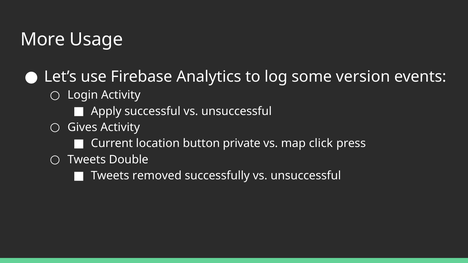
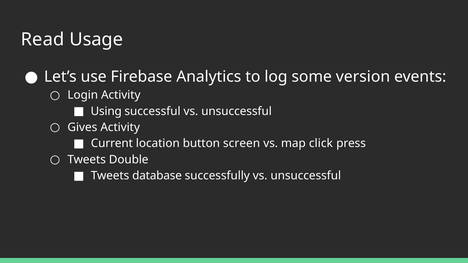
More: More -> Read
Apply: Apply -> Using
private: private -> screen
removed: removed -> database
